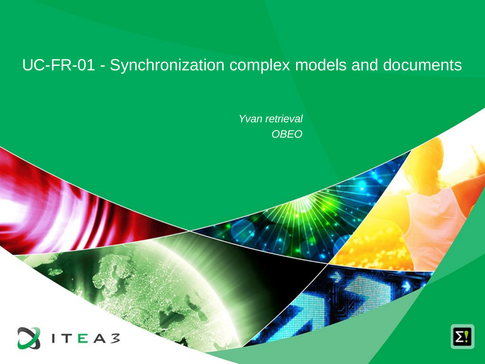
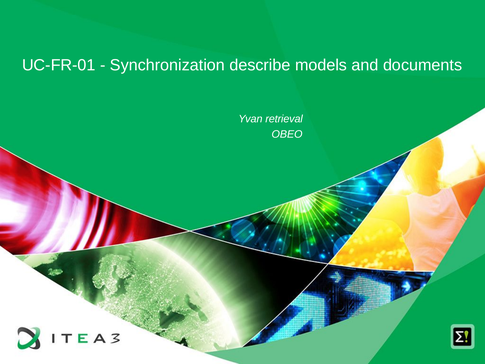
complex: complex -> describe
